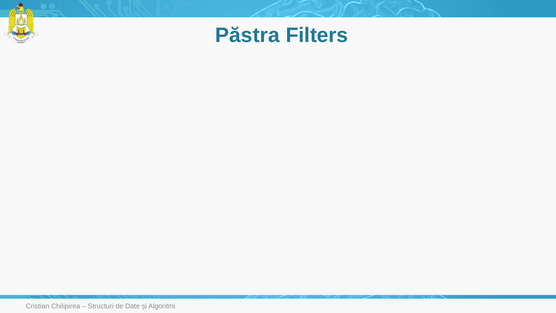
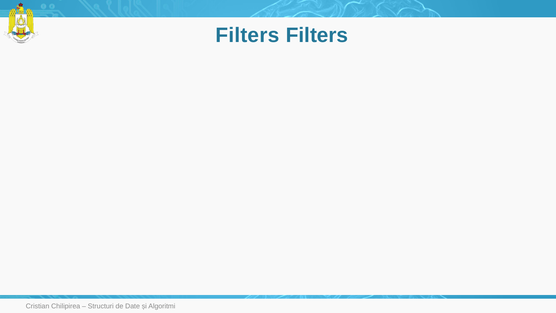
Păstra at (247, 35): Păstra -> Filters
